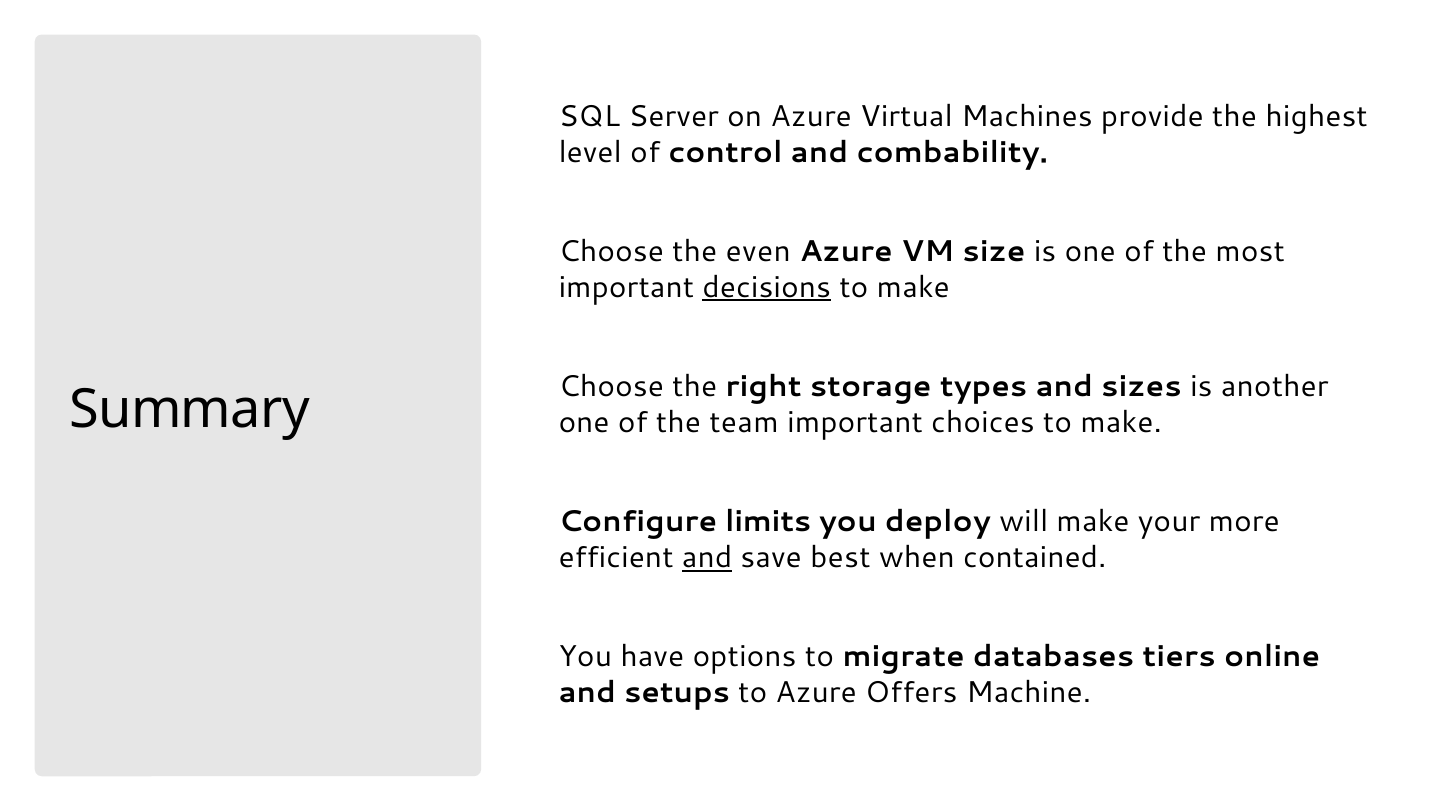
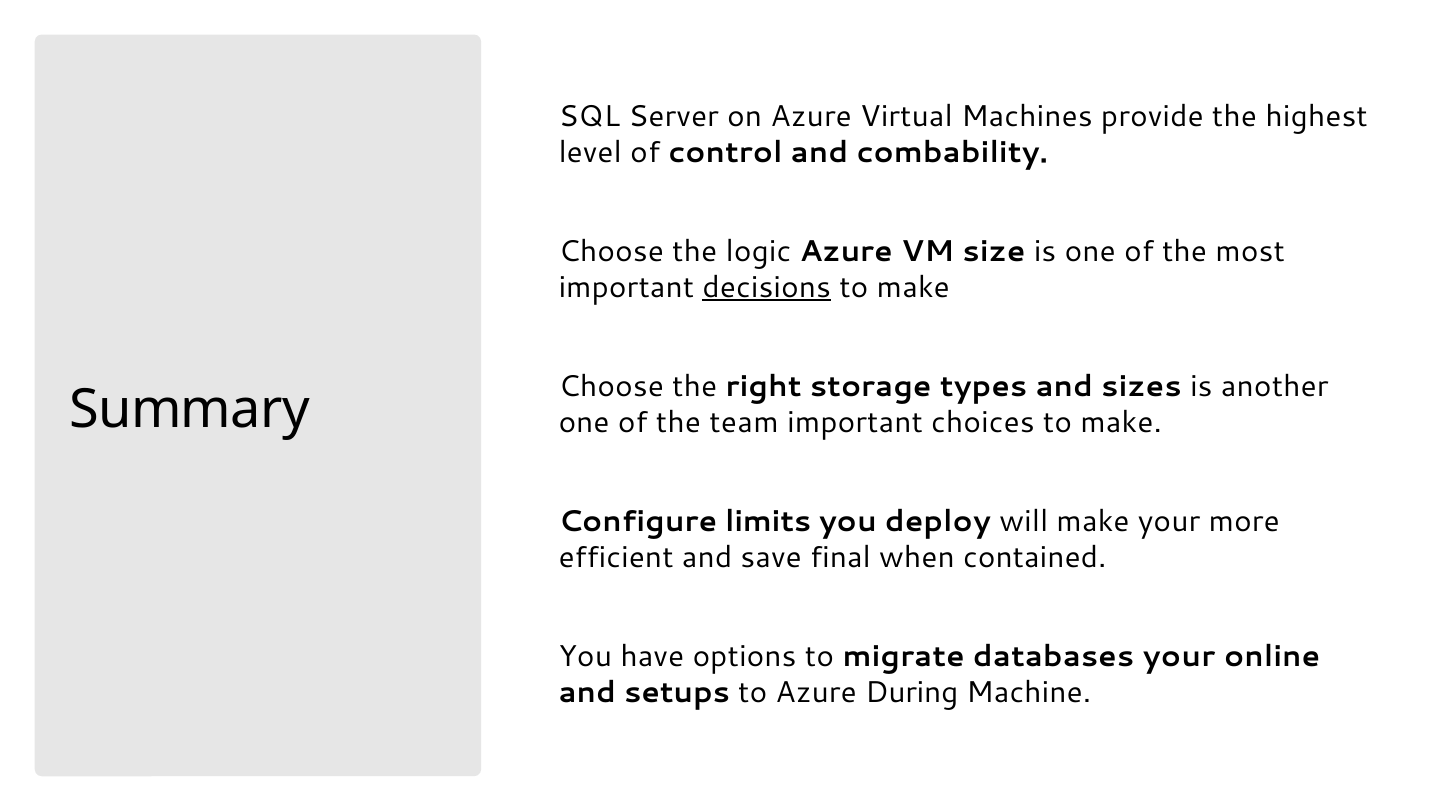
even: even -> logic
and at (707, 558) underline: present -> none
best: best -> final
databases tiers: tiers -> your
Offers: Offers -> During
